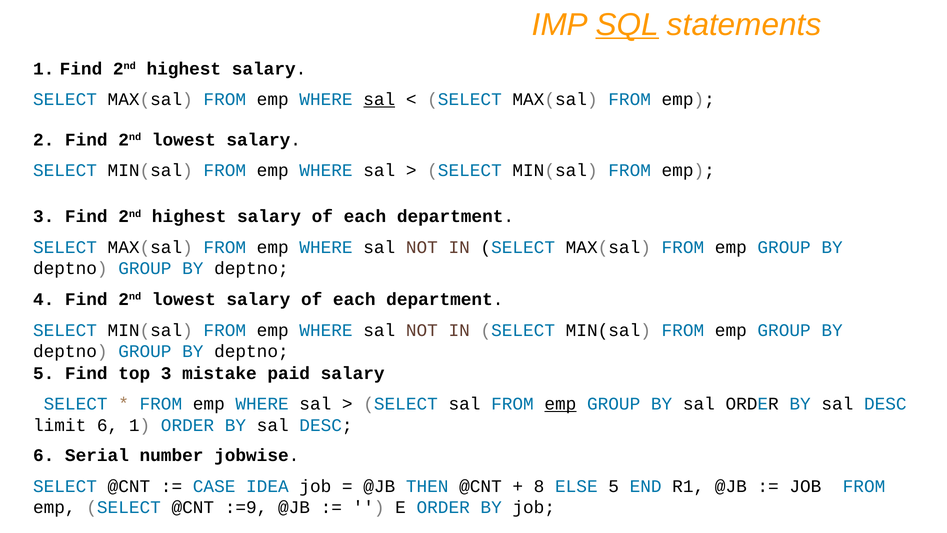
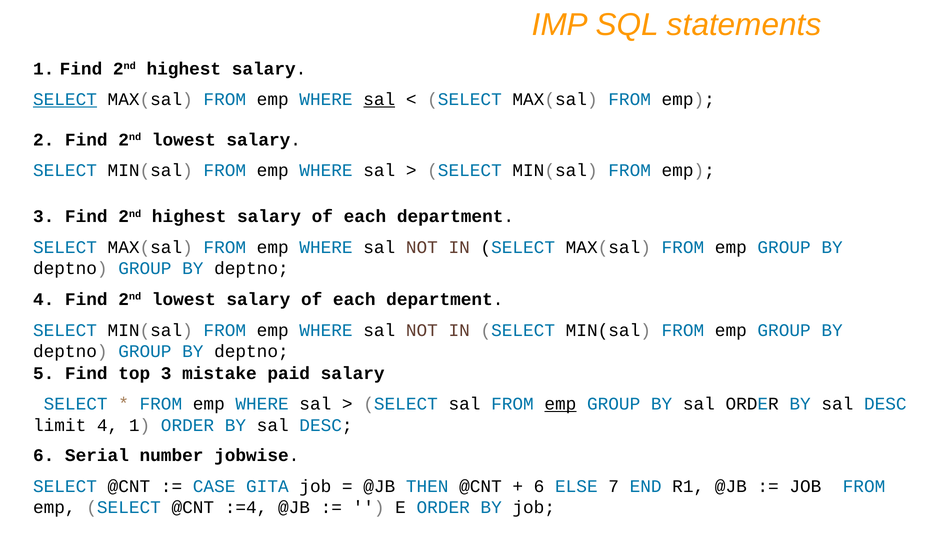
SQL underline: present -> none
SELECT at (65, 99) underline: none -> present
limit 6: 6 -> 4
IDEA: IDEA -> GITA
8 at (539, 486): 8 -> 6
ELSE 5: 5 -> 7
:=9: :=9 -> :=4
